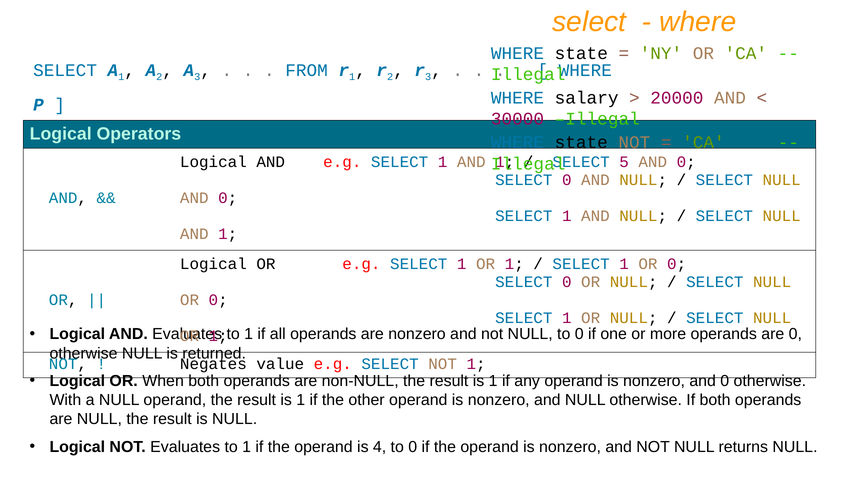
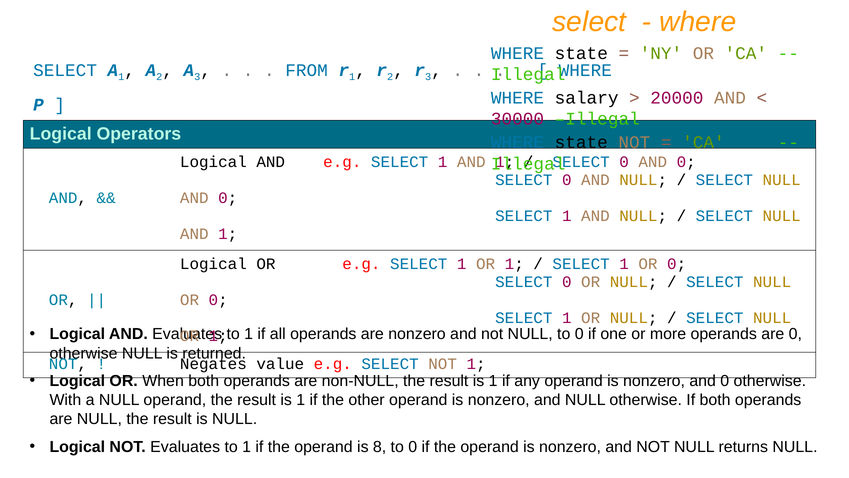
5 at (624, 162): 5 -> 0
4: 4 -> 8
